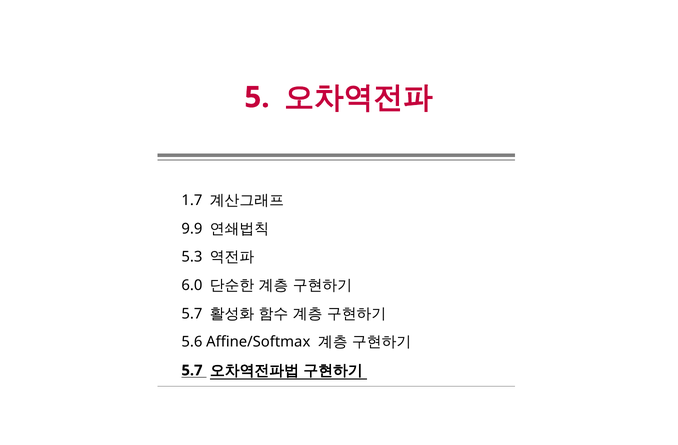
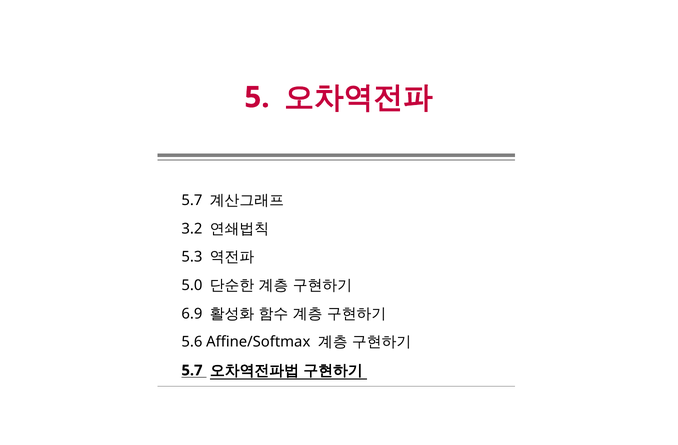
1.7 at (192, 200): 1.7 -> 5.7
9.9: 9.9 -> 3.2
6.0: 6.0 -> 5.0
5.7 at (192, 314): 5.7 -> 6.9
